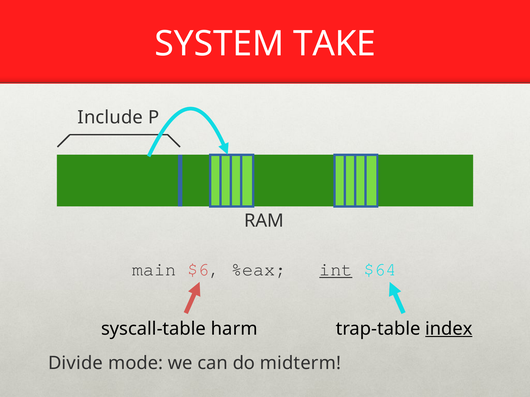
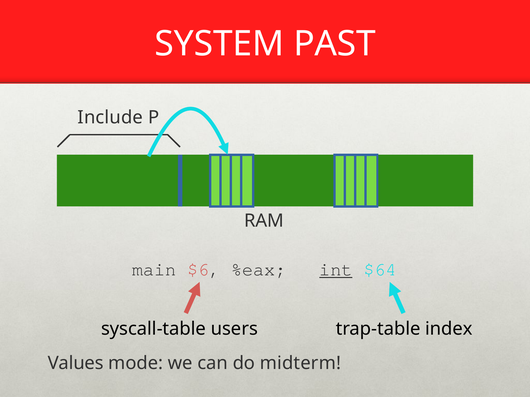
TAKE: TAKE -> PAST
harm: harm -> users
index underline: present -> none
Divide: Divide -> Values
